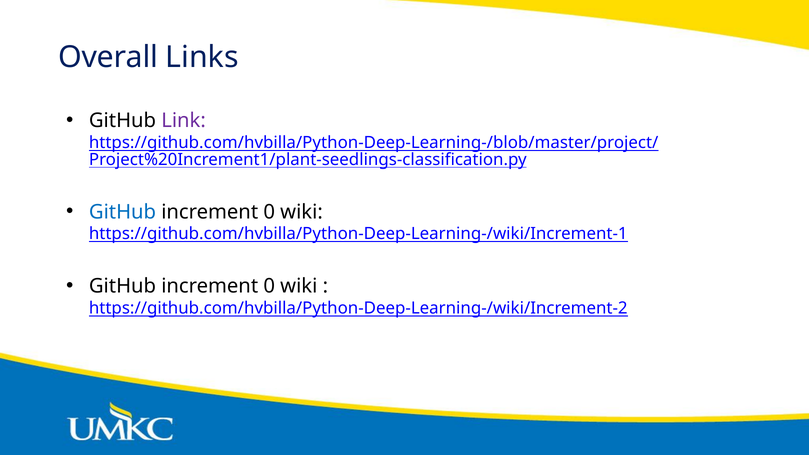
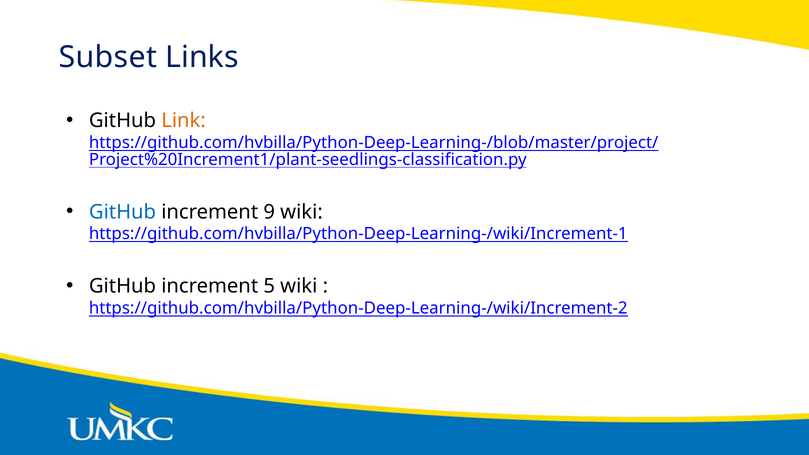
Overall: Overall -> Subset
Link colour: purple -> orange
0 at (269, 212): 0 -> 9
0 at (269, 286): 0 -> 5
